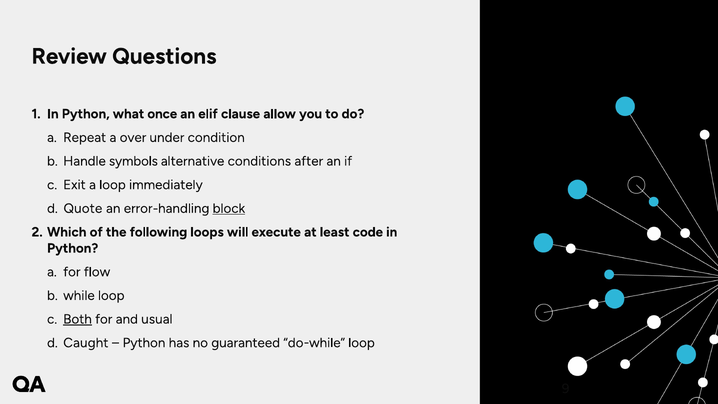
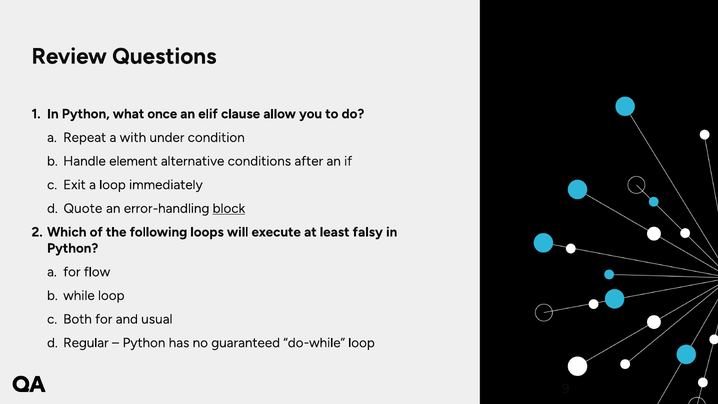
over: over -> with
symbols: symbols -> element
code: code -> falsy
Both underline: present -> none
Caught: Caught -> Regular
